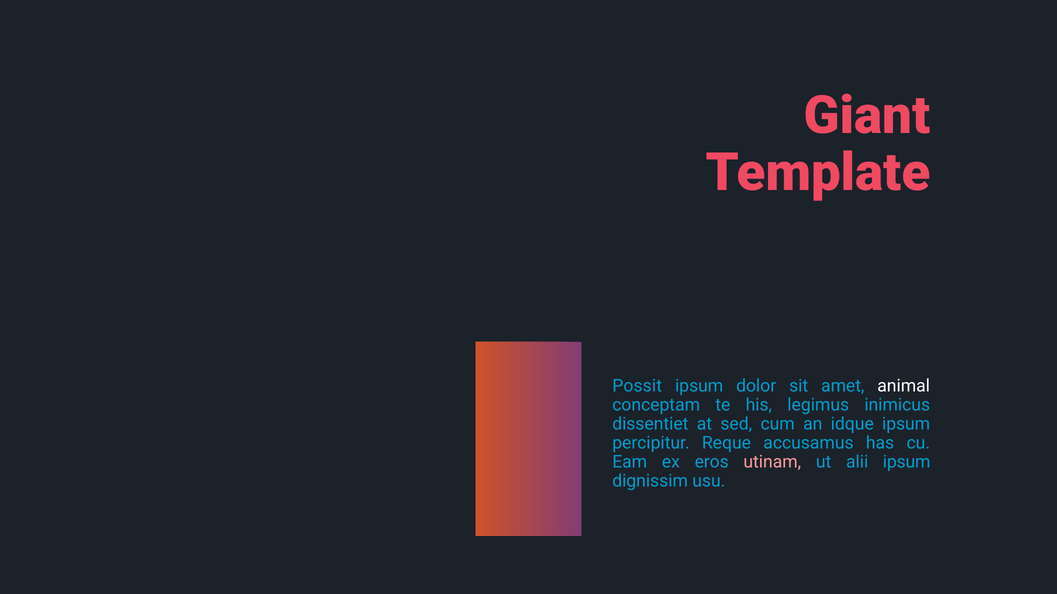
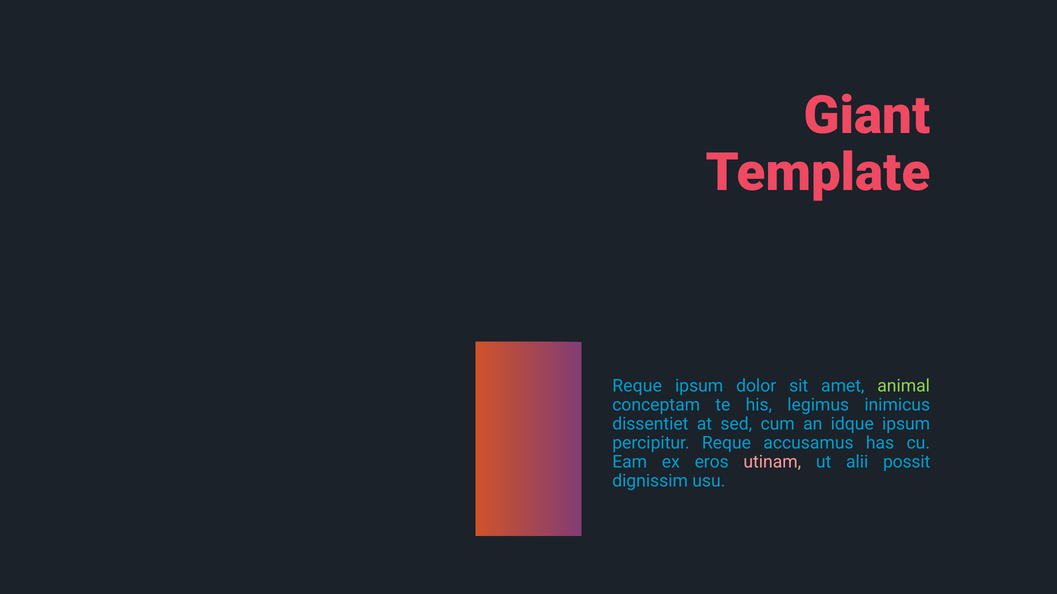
Possit at (637, 387): Possit -> Reque
animal colour: white -> light green
alii ipsum: ipsum -> possit
